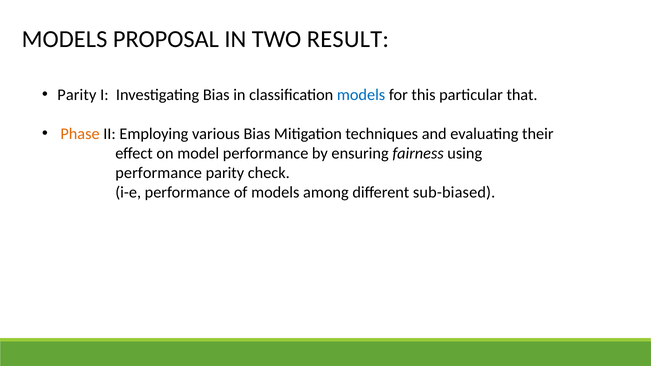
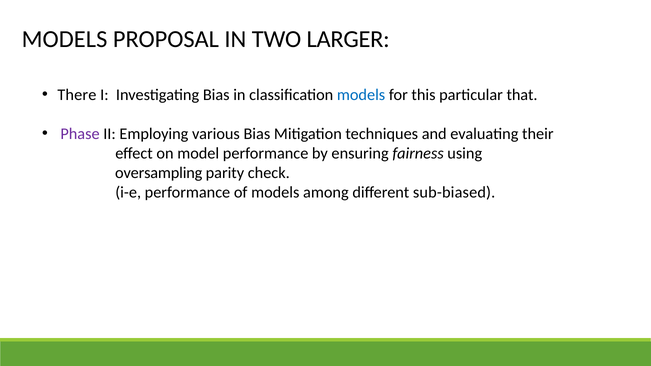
RESULT: RESULT -> LARGER
Parity at (77, 95): Parity -> There
Phase colour: orange -> purple
performance at (159, 173): performance -> oversampling
